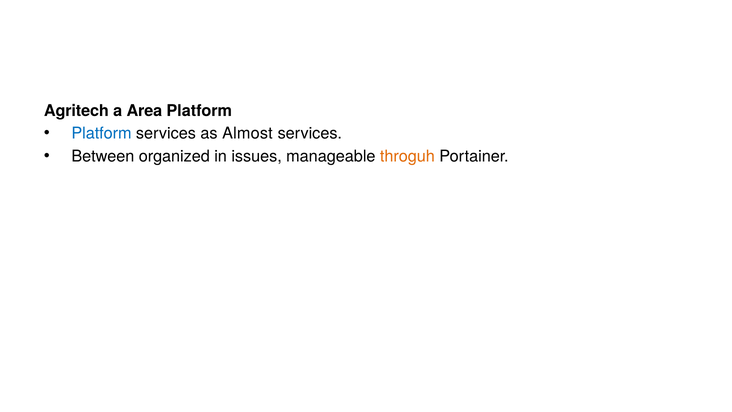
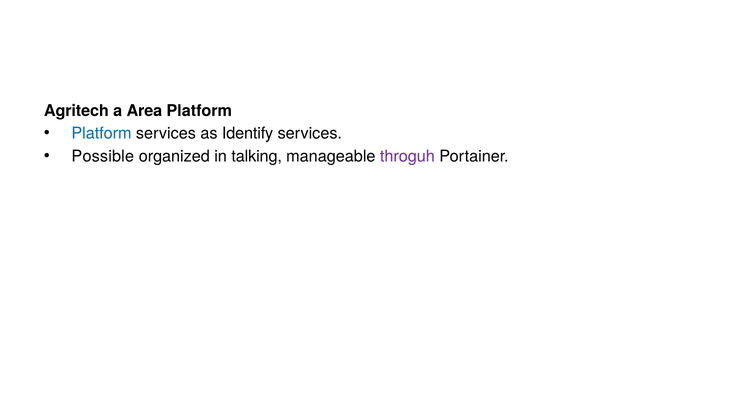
Almost: Almost -> Identify
Between: Between -> Possible
issues: issues -> talking
throguh colour: orange -> purple
